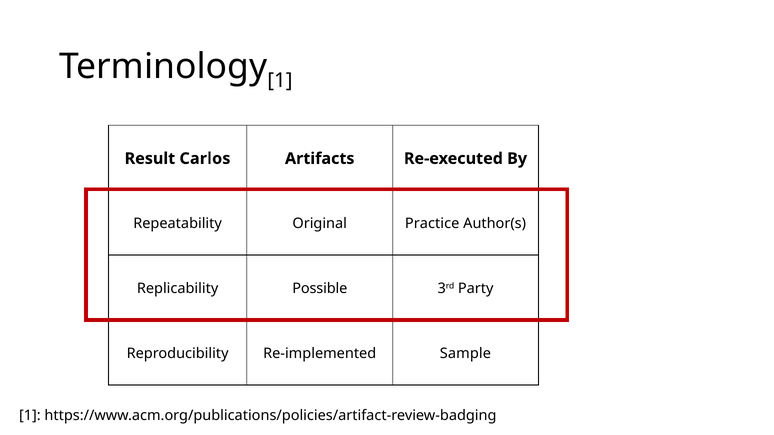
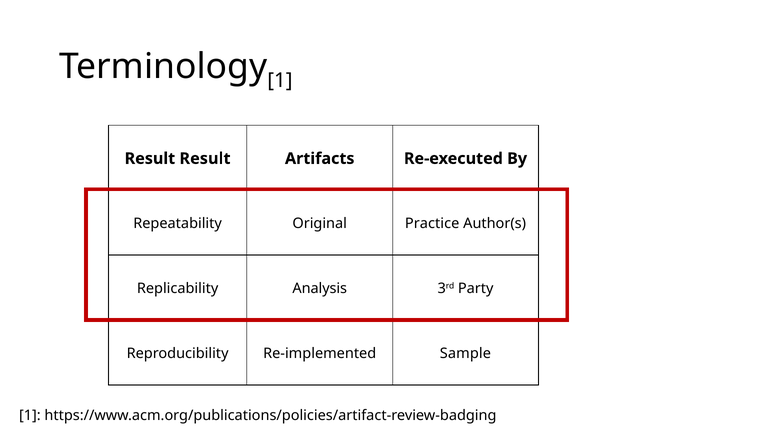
Result Carlos: Carlos -> Result
Possible: Possible -> Analysis
